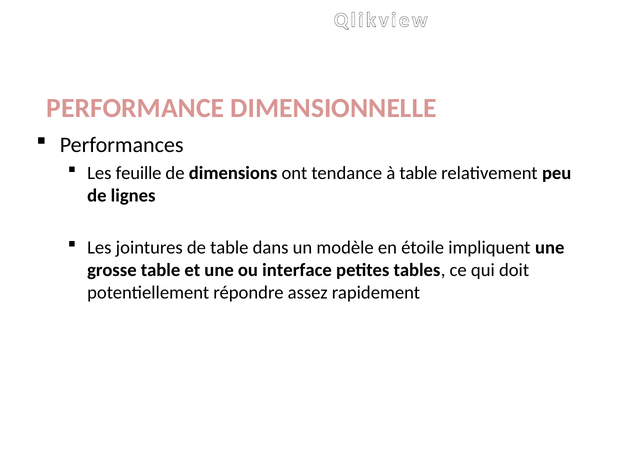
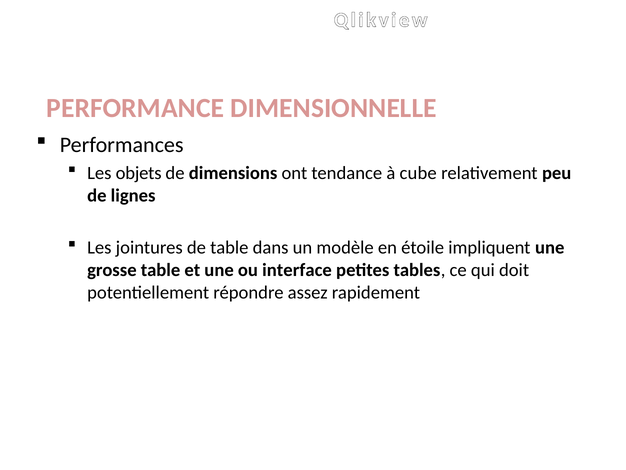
feuille: feuille -> objets
à table: table -> cube
